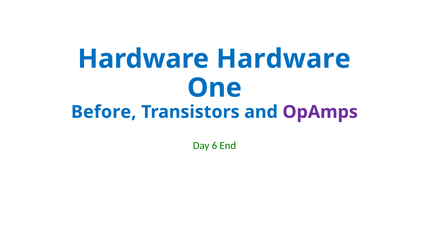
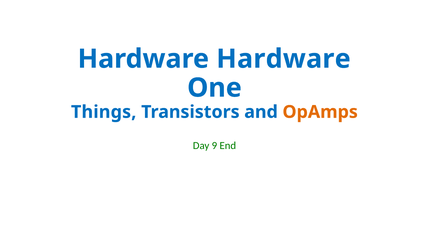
Before: Before -> Things
OpAmps colour: purple -> orange
6: 6 -> 9
